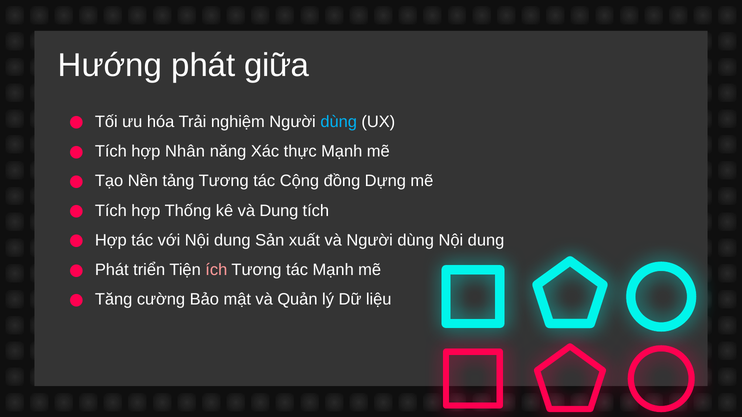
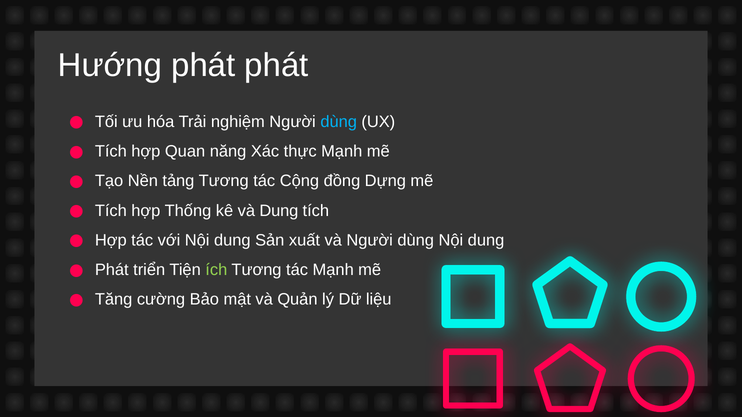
phát giữa: giữa -> phát
Nhân: Nhân -> Quan
ích colour: pink -> light green
